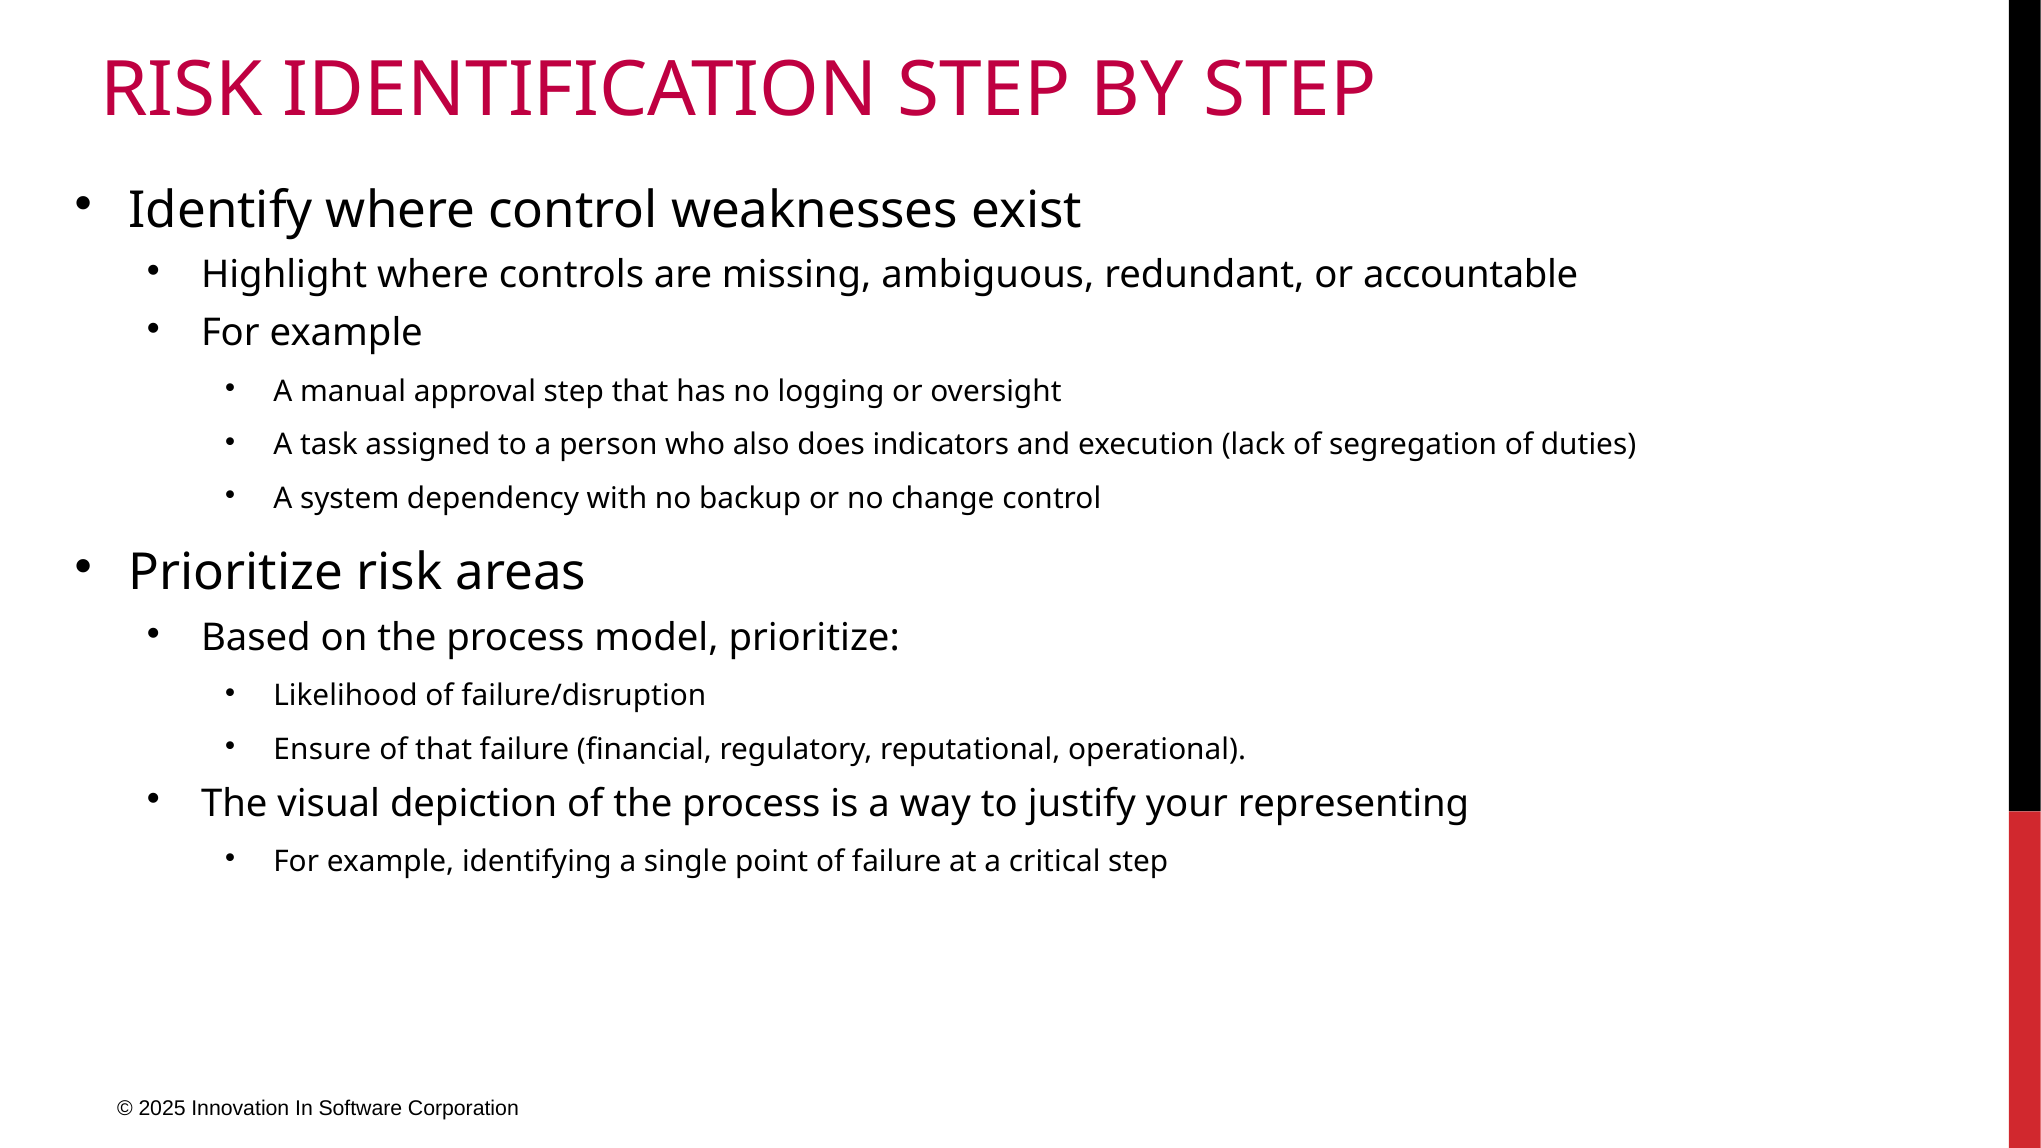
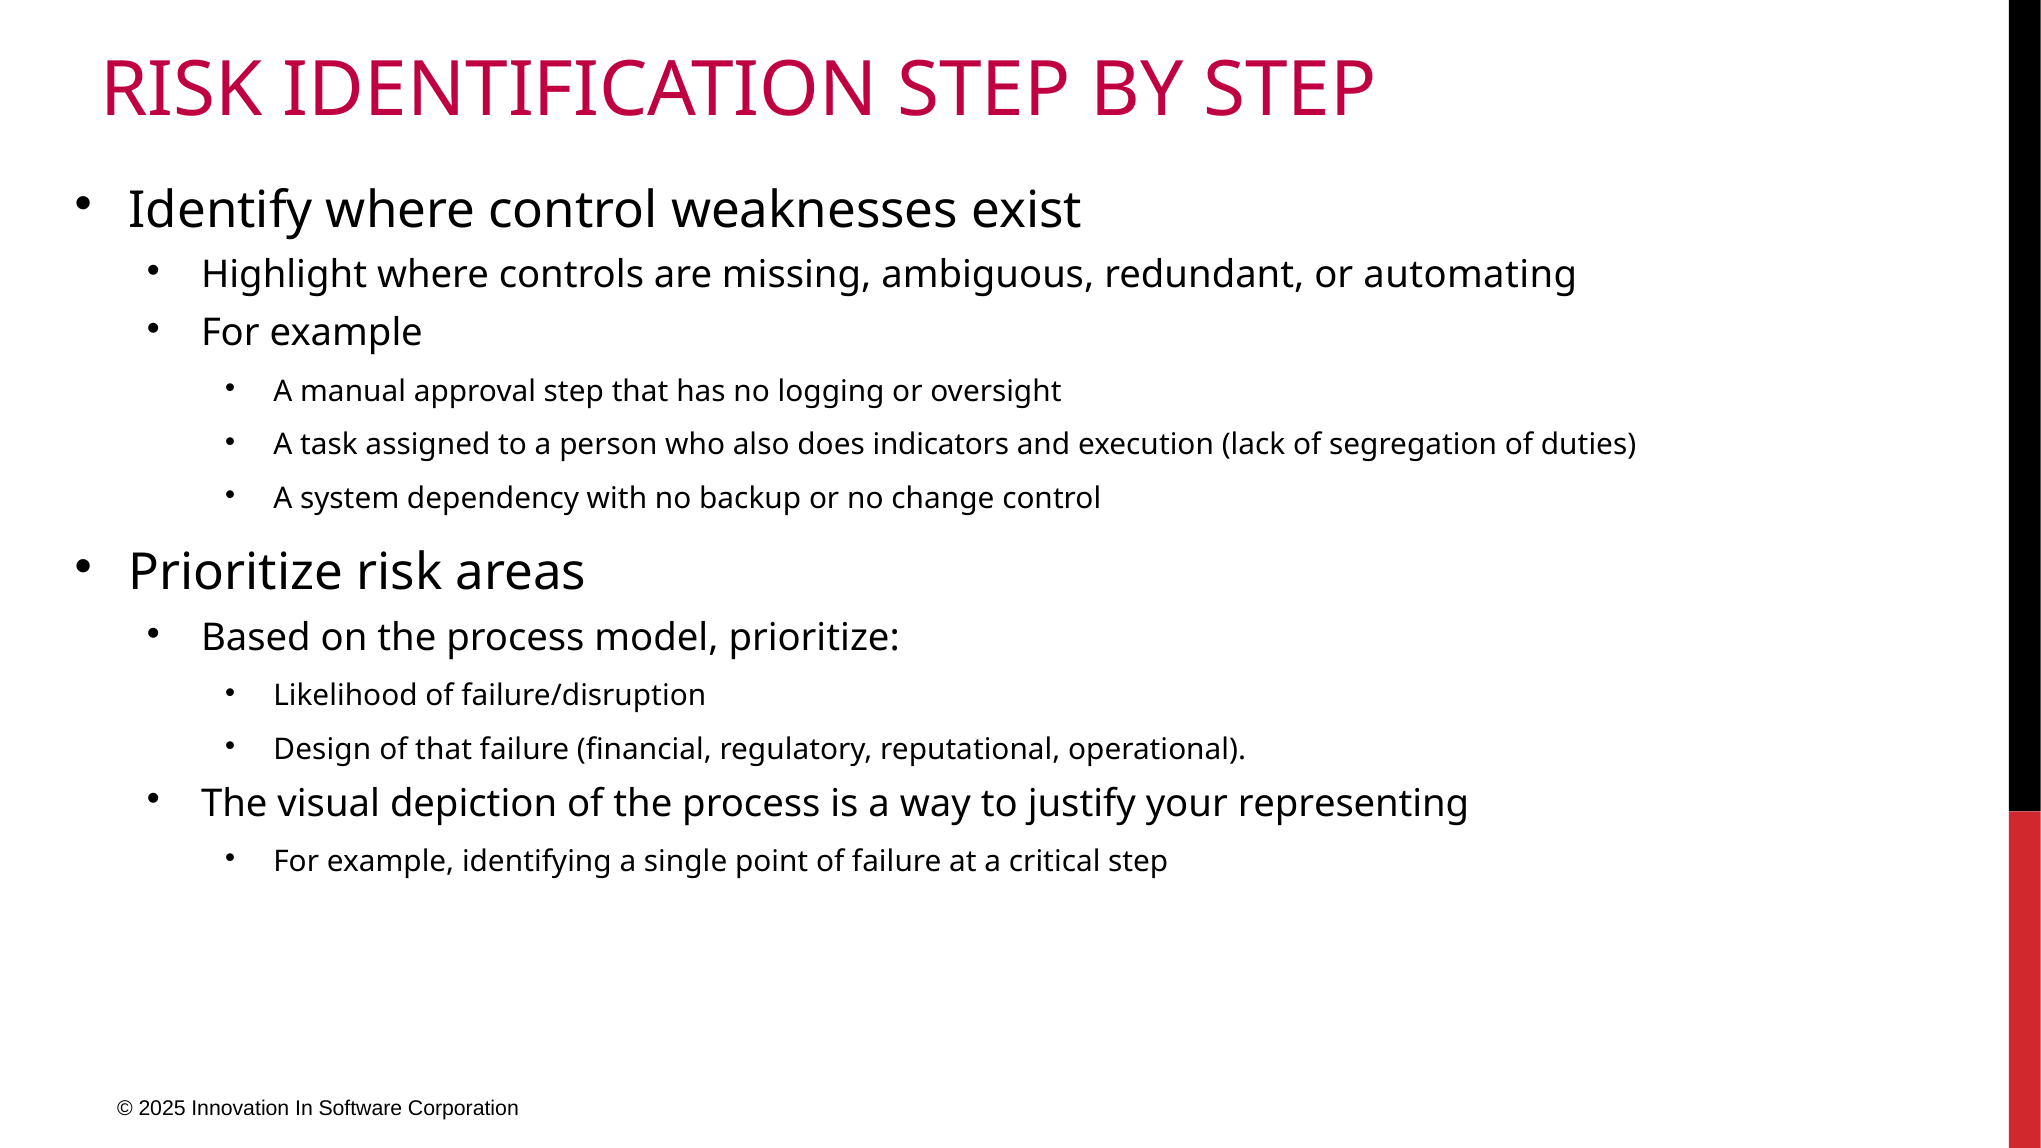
accountable: accountable -> automating
Ensure: Ensure -> Design
